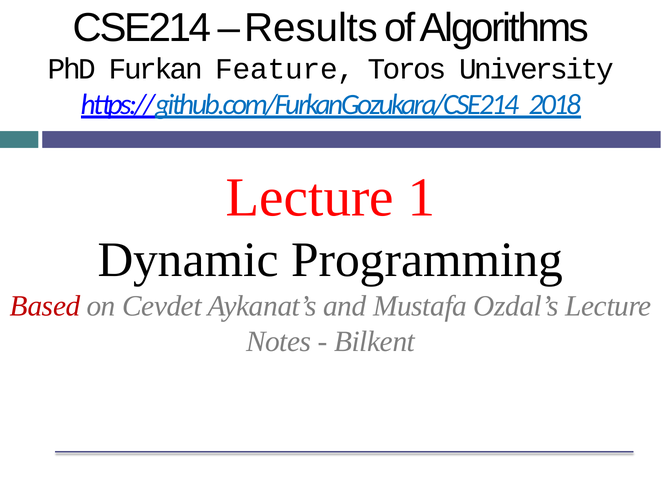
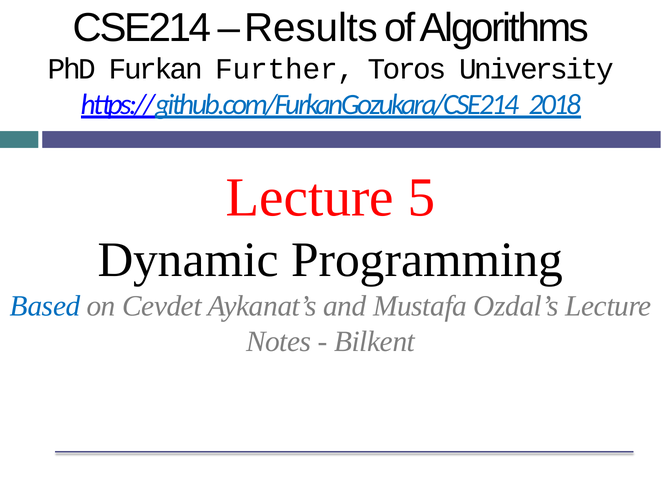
Feature: Feature -> Further
1: 1 -> 5
Based colour: red -> blue
